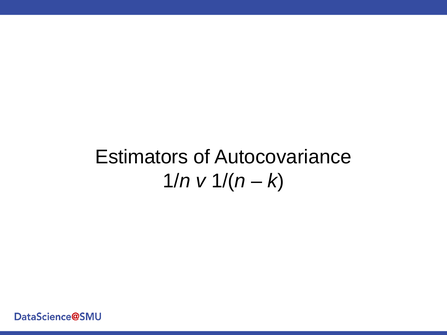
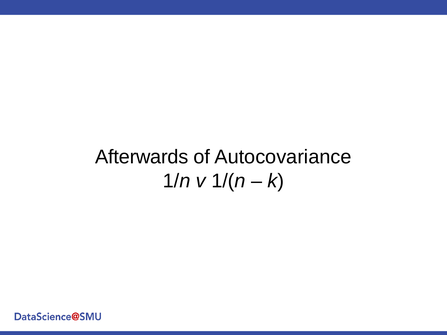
Estimators: Estimators -> Afterwards
